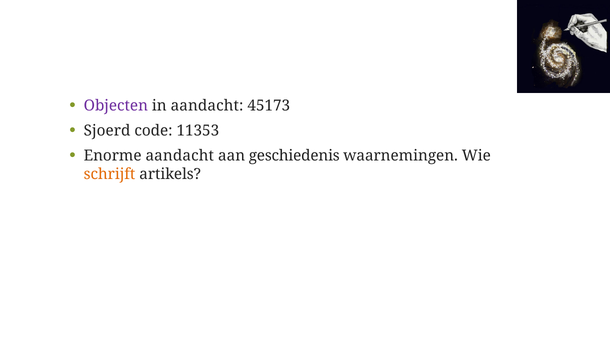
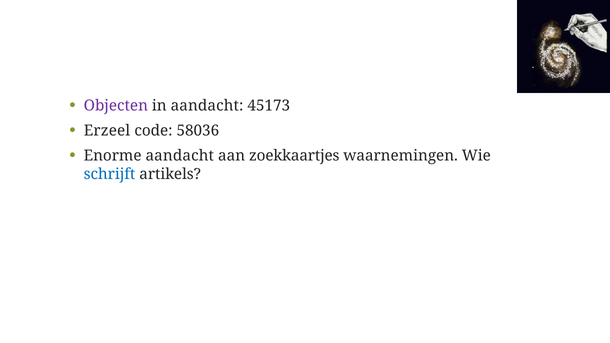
Sjoerd: Sjoerd -> Erzeel
11353: 11353 -> 58036
geschiedenis: geschiedenis -> zoekkaartjes
schrijft colour: orange -> blue
